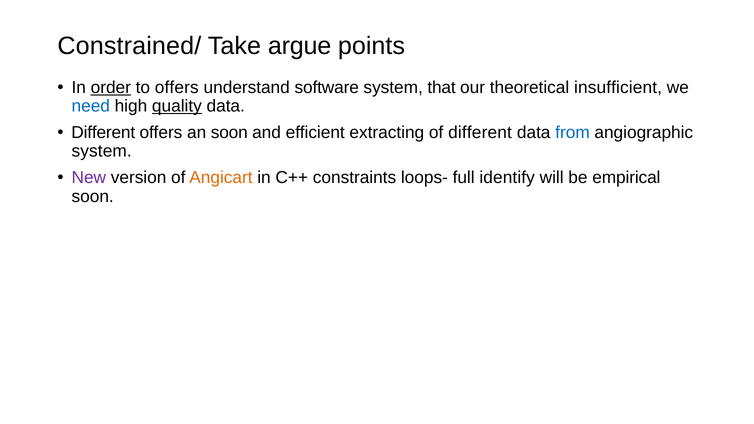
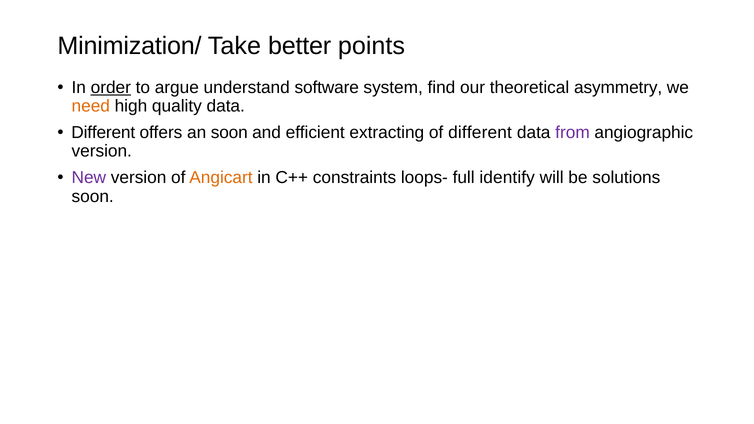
Constrained/: Constrained/ -> Minimization/
argue: argue -> better
to offers: offers -> argue
that: that -> find
insufficient: insufficient -> asymmetry
need colour: blue -> orange
quality underline: present -> none
from colour: blue -> purple
system at (102, 151): system -> version
empirical: empirical -> solutions
